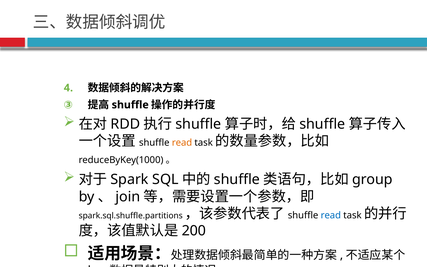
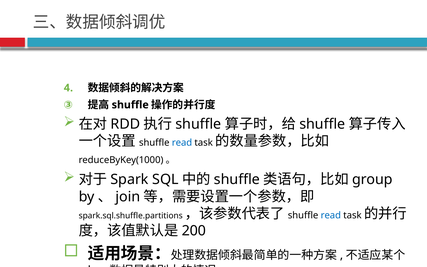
read at (182, 143) colour: orange -> blue
